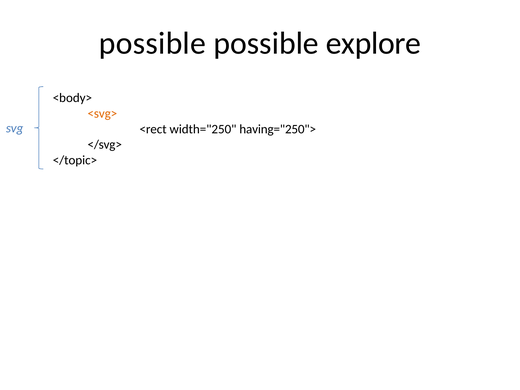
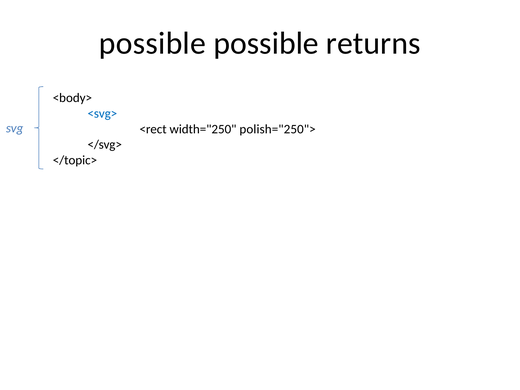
explore: explore -> returns
<svg> colour: orange -> blue
having="250">: having="250"> -> polish="250">
